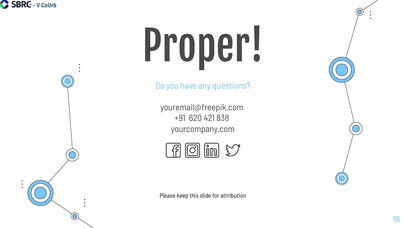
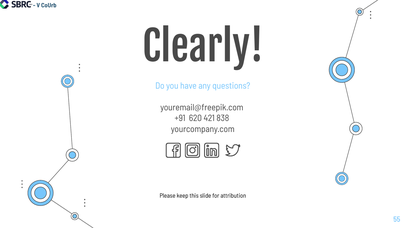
Proper: Proper -> Clearly
